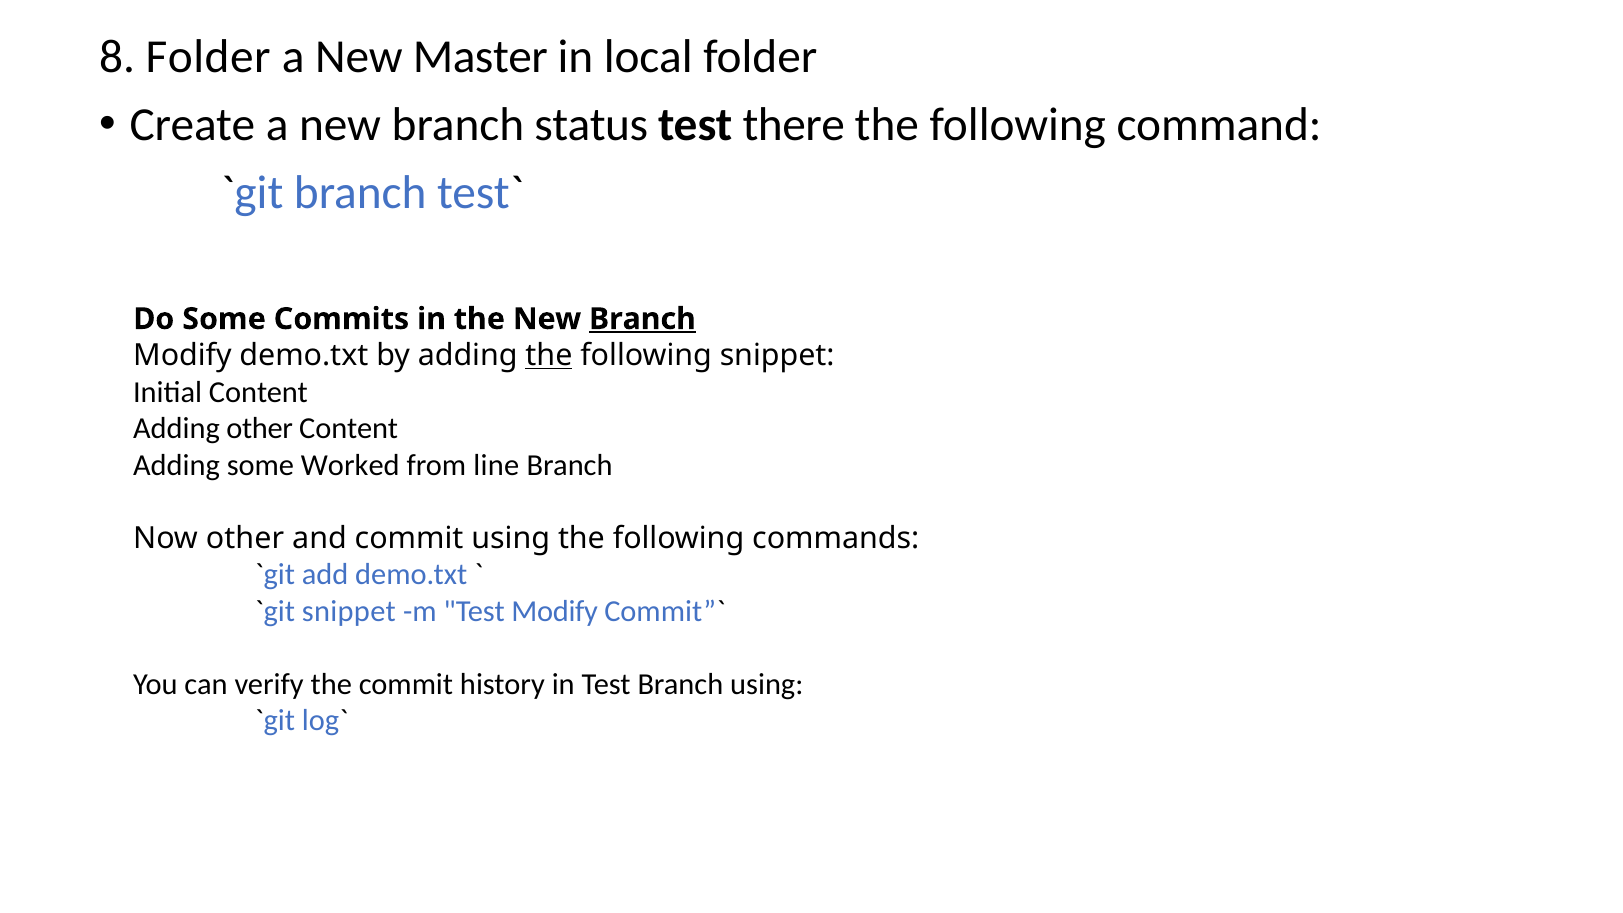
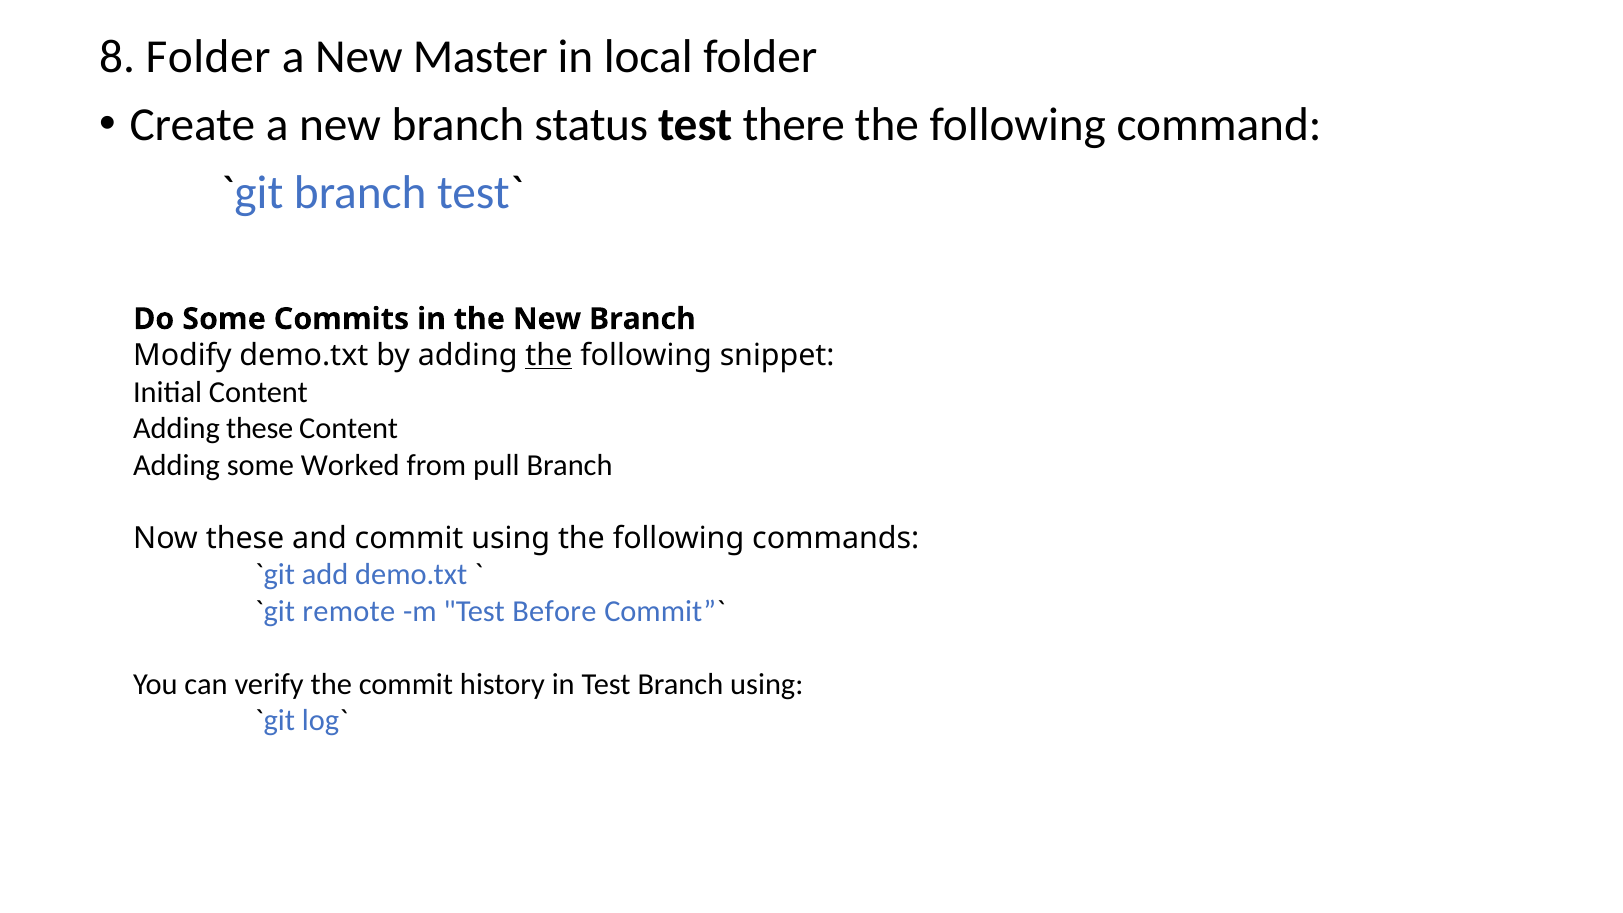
Branch at (642, 319) underline: present -> none
Adding other: other -> these
line: line -> pull
Now other: other -> these
snippet at (349, 611): snippet -> remote
Test Modify: Modify -> Before
